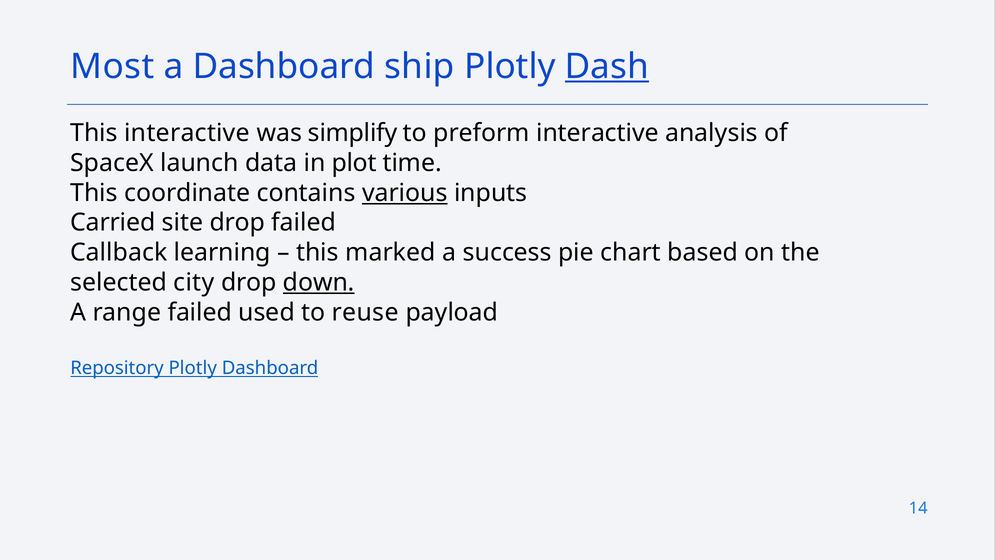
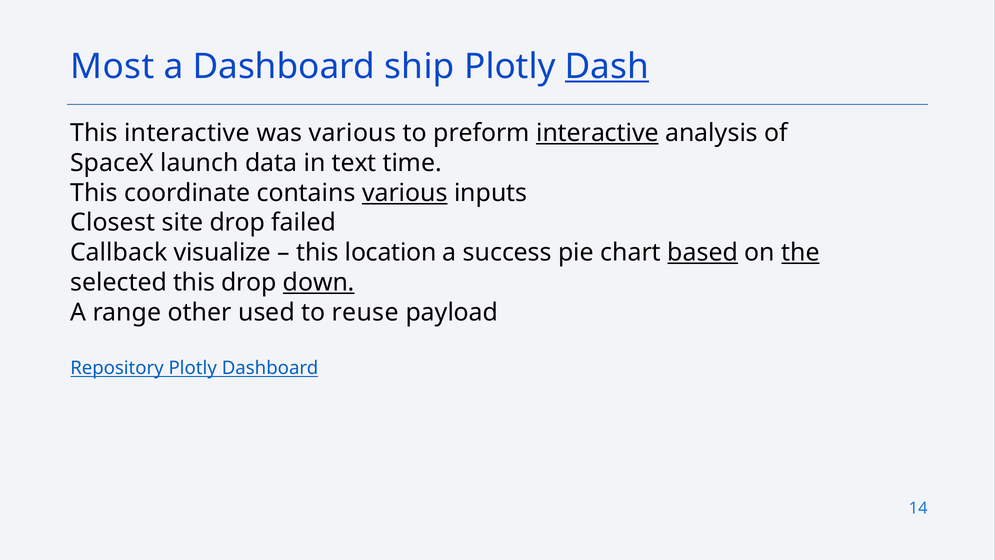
was simplify: simplify -> various
interactive at (597, 133) underline: none -> present
plot: plot -> text
Carried: Carried -> Closest
learning: learning -> visualize
marked: marked -> location
based underline: none -> present
the underline: none -> present
selected city: city -> this
range failed: failed -> other
